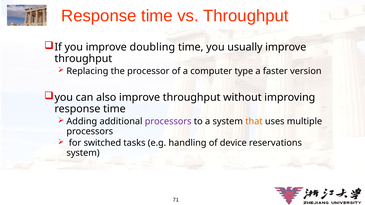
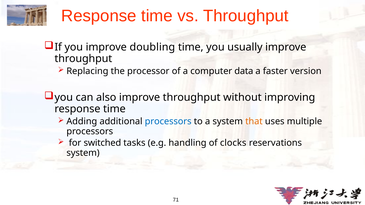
type: type -> data
processors at (168, 122) colour: purple -> blue
device: device -> clocks
